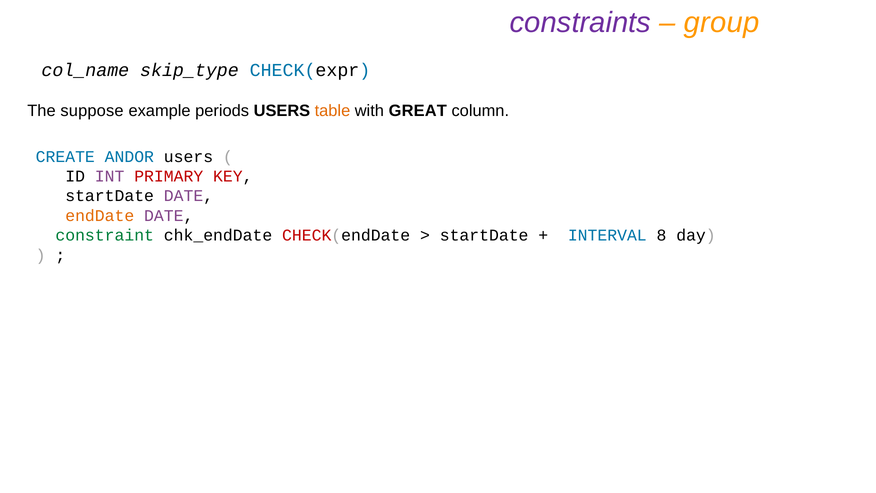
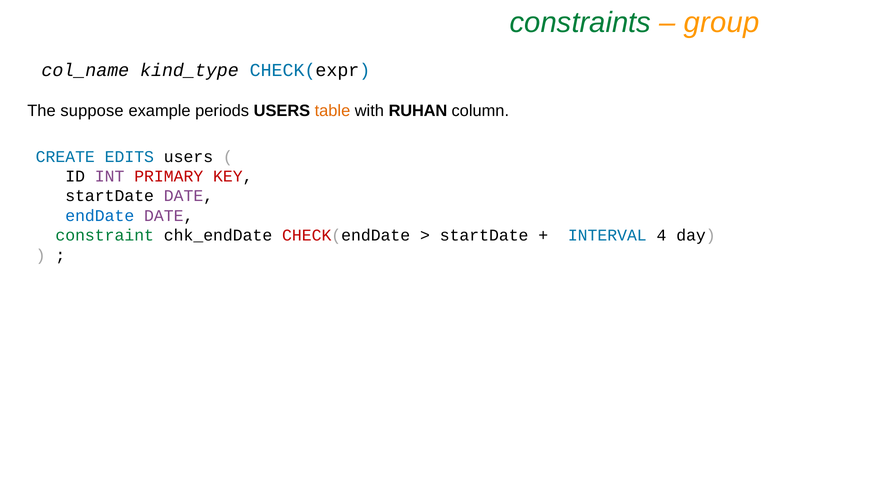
constraints colour: purple -> green
skip_type: skip_type -> kind_type
GREAT: GREAT -> RUHAN
ANDOR: ANDOR -> EDITS
endDate colour: orange -> blue
8: 8 -> 4
